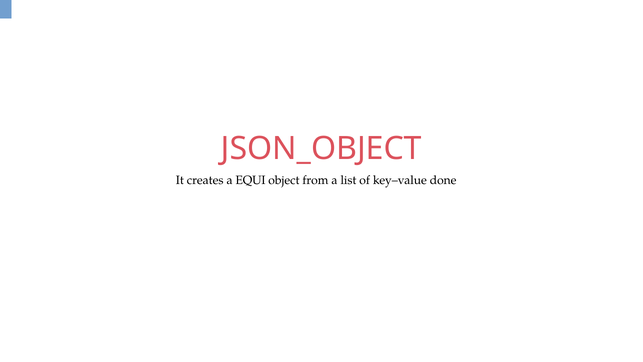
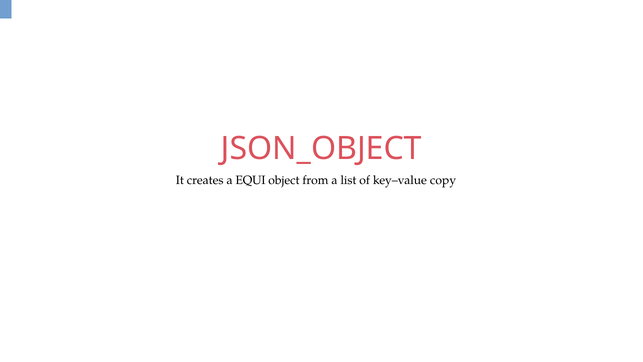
done: done -> copy
